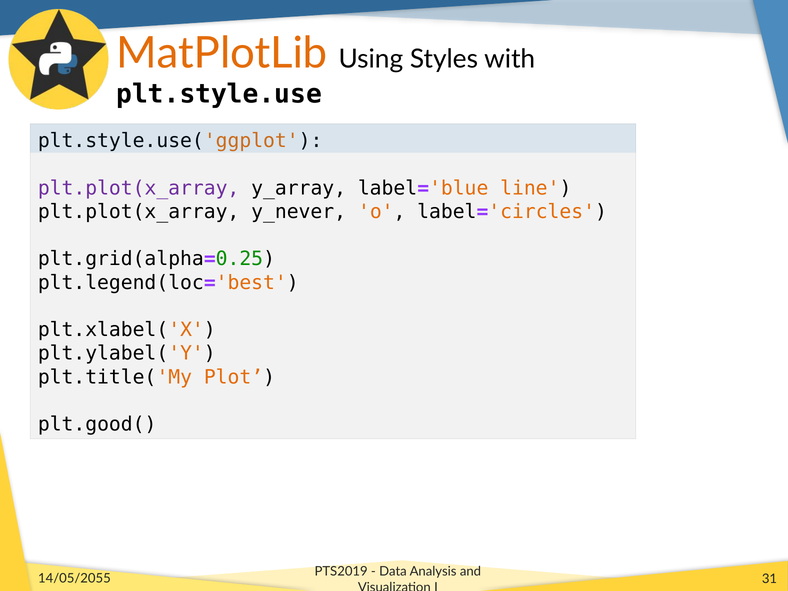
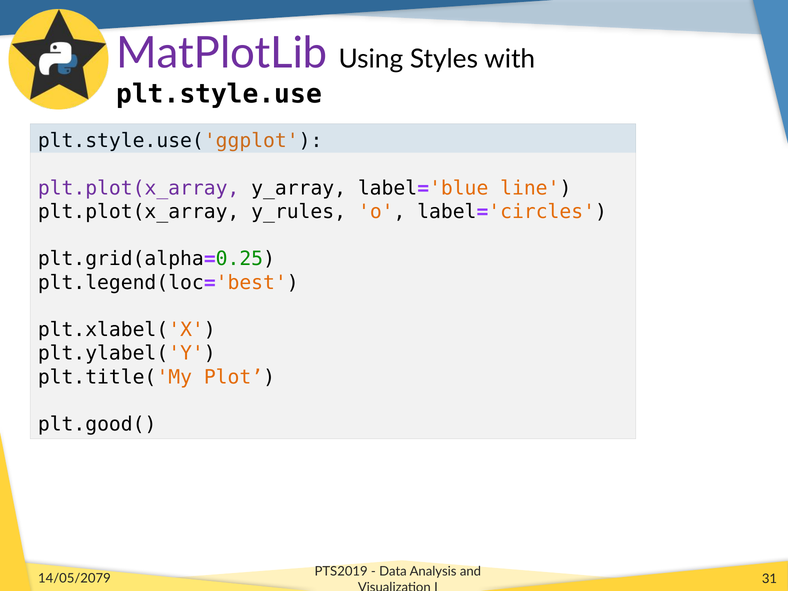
MatPlotLib colour: orange -> purple
y_never: y_never -> y_rules
14/05/2055: 14/05/2055 -> 14/05/2079
